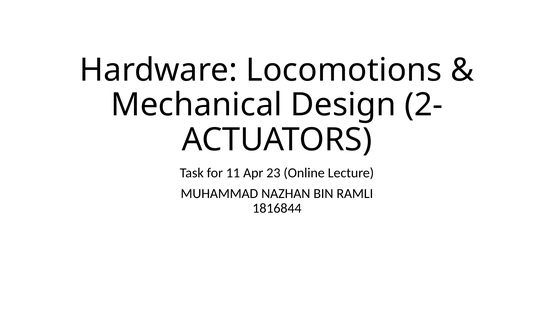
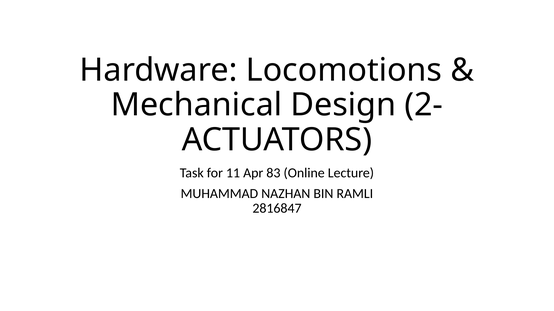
23: 23 -> 83
1816844: 1816844 -> 2816847
